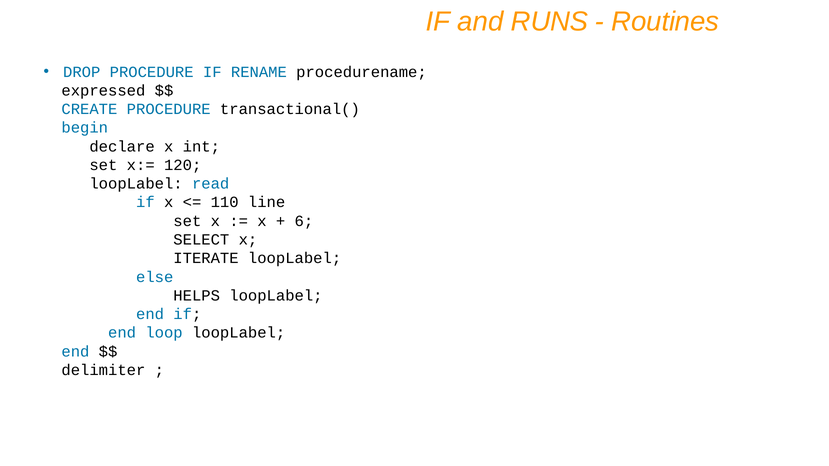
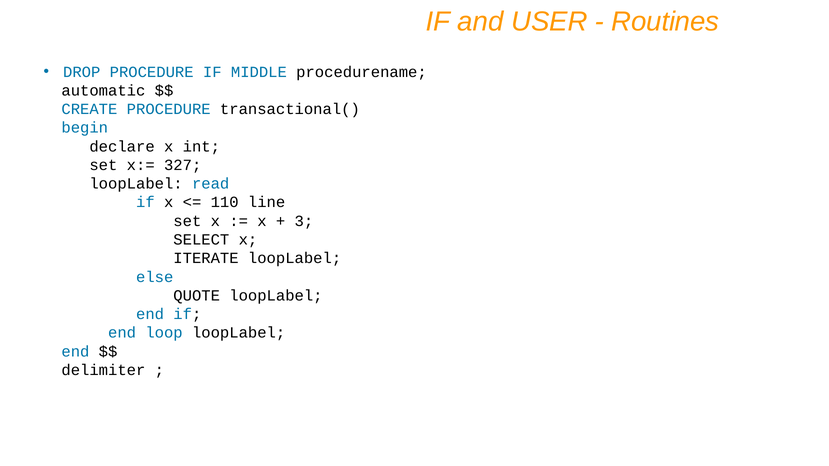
RUNS: RUNS -> USER
RENAME: RENAME -> MIDDLE
expressed: expressed -> automatic
120: 120 -> 327
6: 6 -> 3
HELPS: HELPS -> QUOTE
